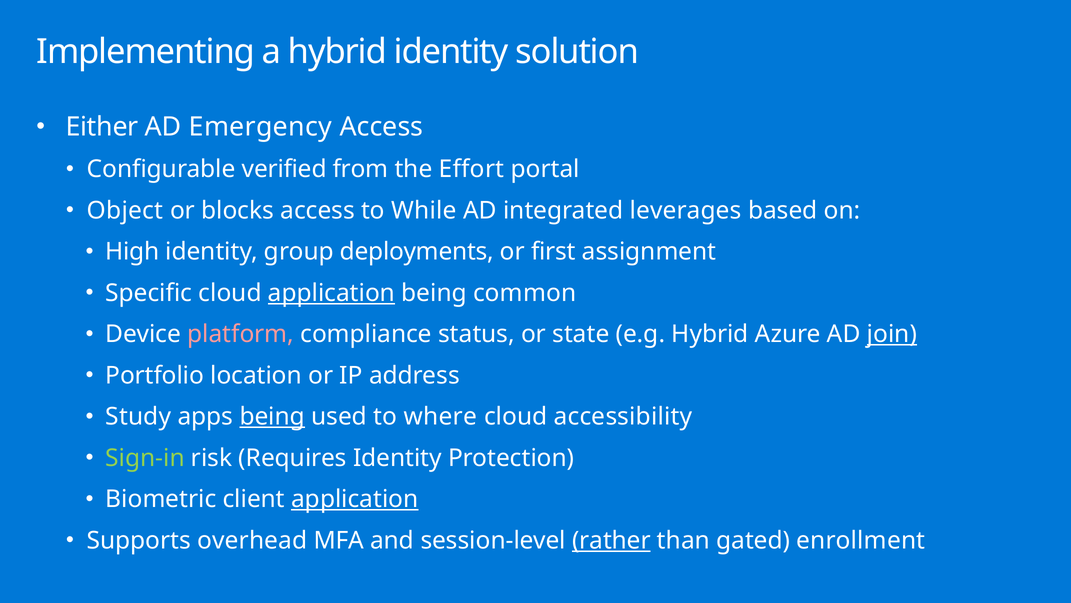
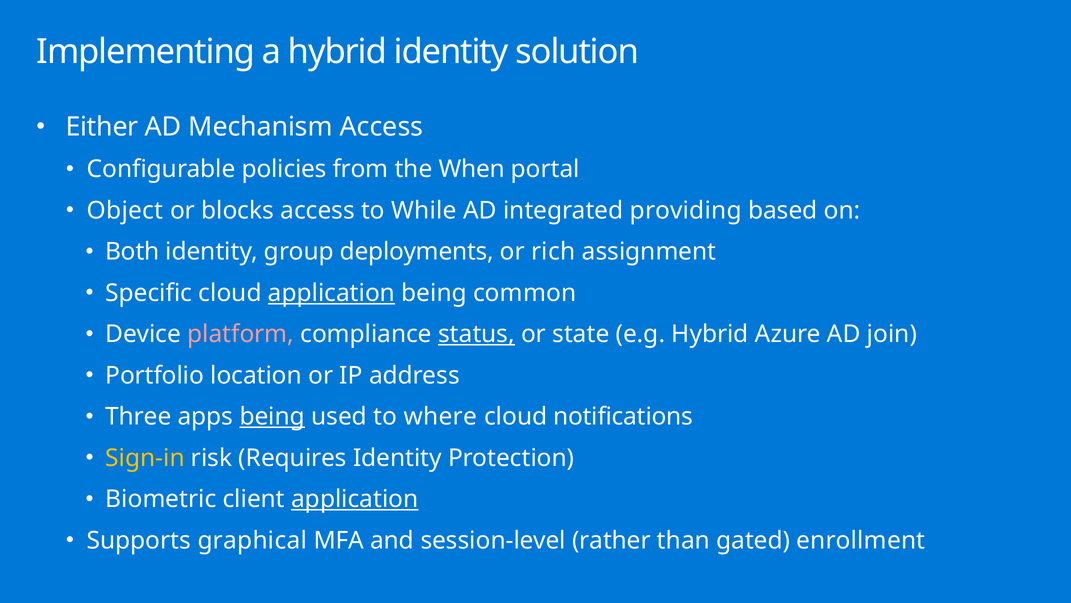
Emergency: Emergency -> Mechanism
verified: verified -> policies
Effort: Effort -> When
leverages: leverages -> providing
High: High -> Both
first: first -> rich
status underline: none -> present
join underline: present -> none
Study: Study -> Three
accessibility: accessibility -> notifications
Sign-in colour: light green -> yellow
overhead: overhead -> graphical
rather underline: present -> none
